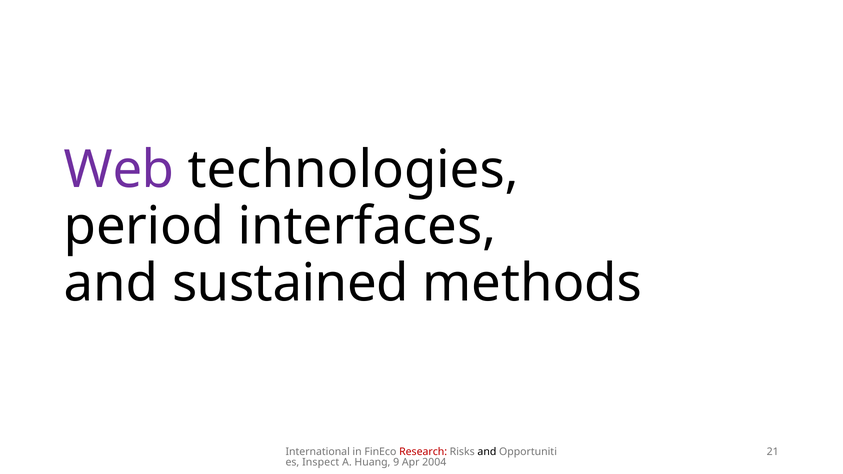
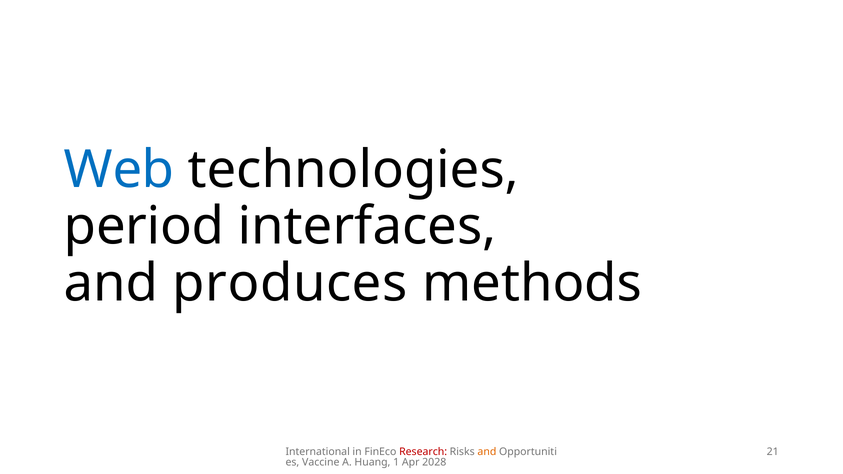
Web colour: purple -> blue
sustained: sustained -> produces
and at (487, 452) colour: black -> orange
Inspect: Inspect -> Vaccine
9: 9 -> 1
2004: 2004 -> 2028
